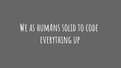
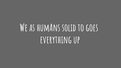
code: code -> goes
